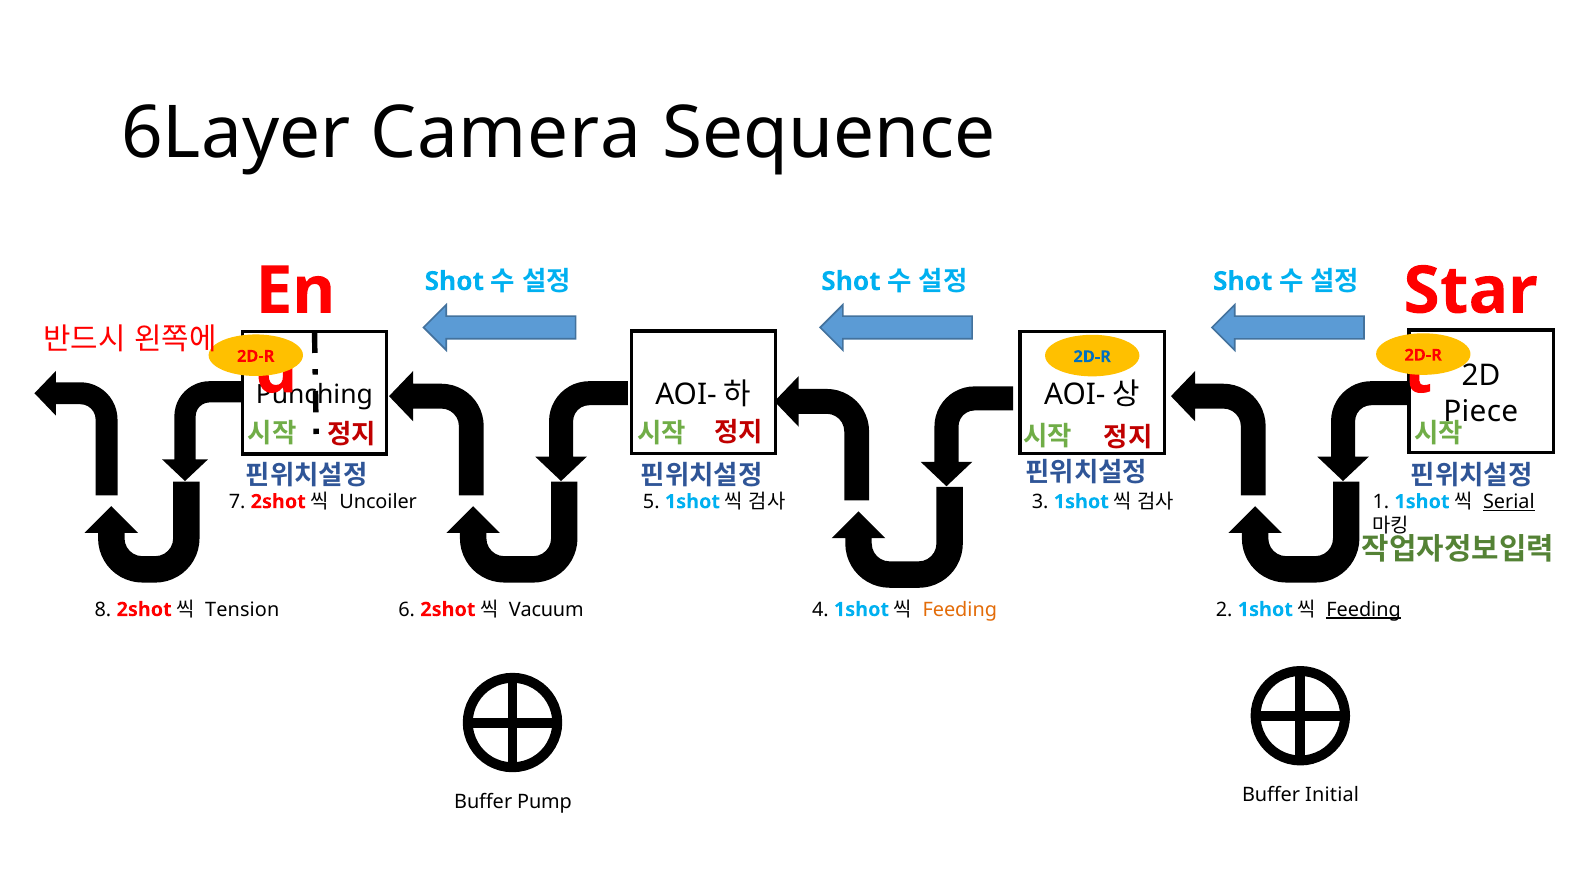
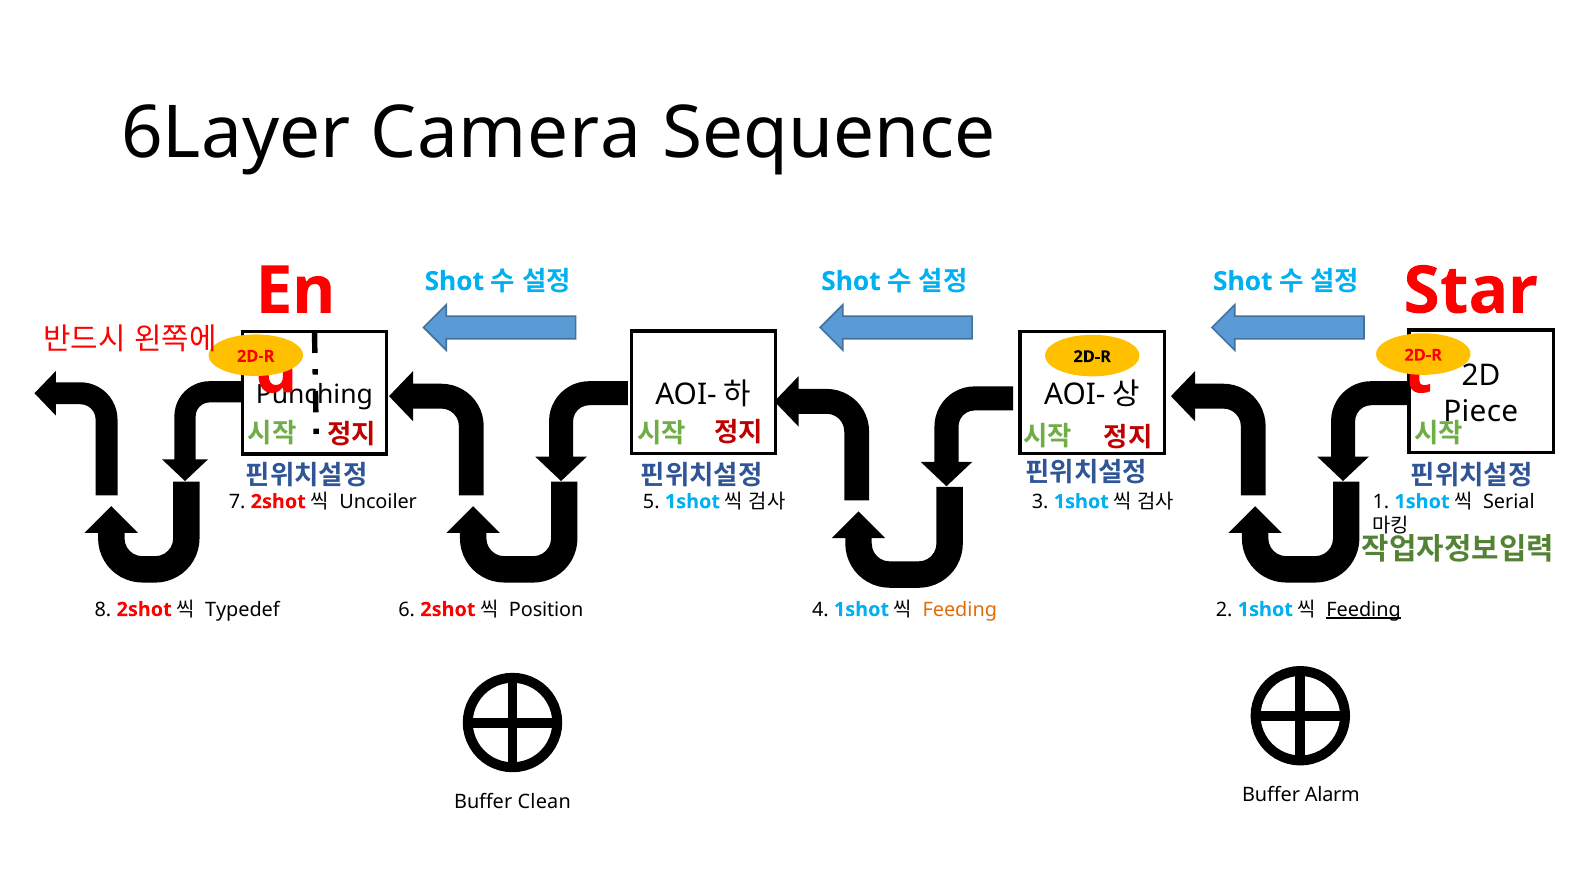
2D-R at (1092, 357) colour: blue -> black
Serial underline: present -> none
Tension: Tension -> Typedef
Vacuum: Vacuum -> Position
Pump: Pump -> Clean
Initial: Initial -> Alarm
